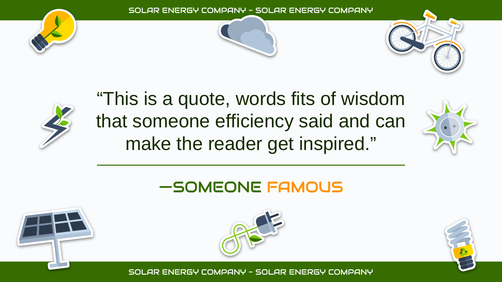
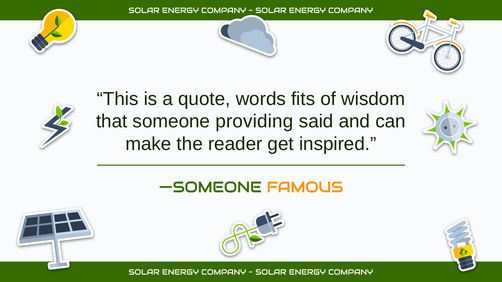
efficiency: efficiency -> providing
